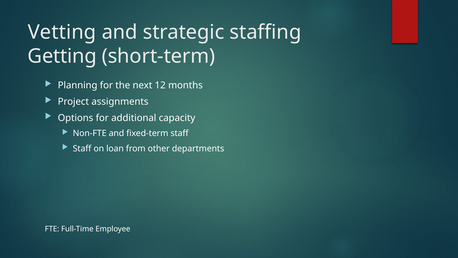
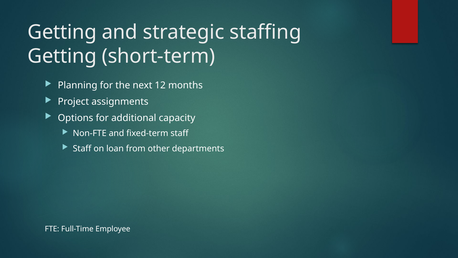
Vetting at (62, 32): Vetting -> Getting
